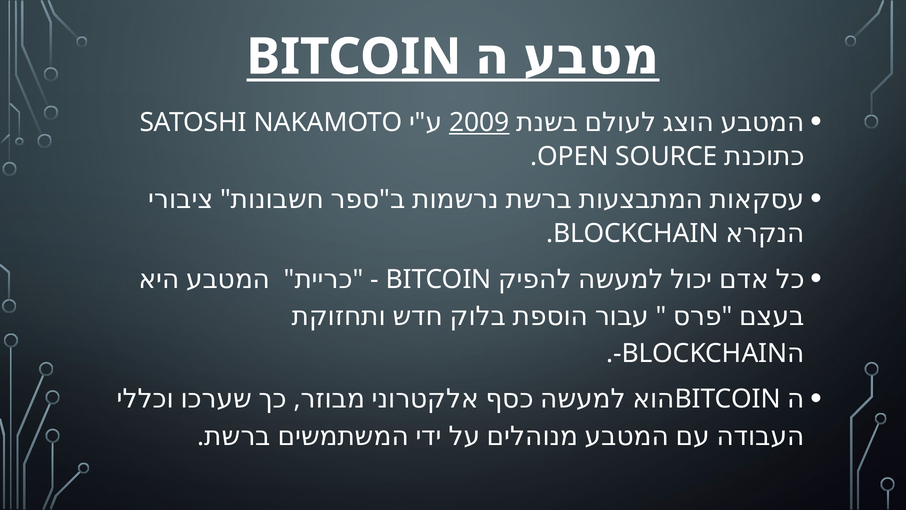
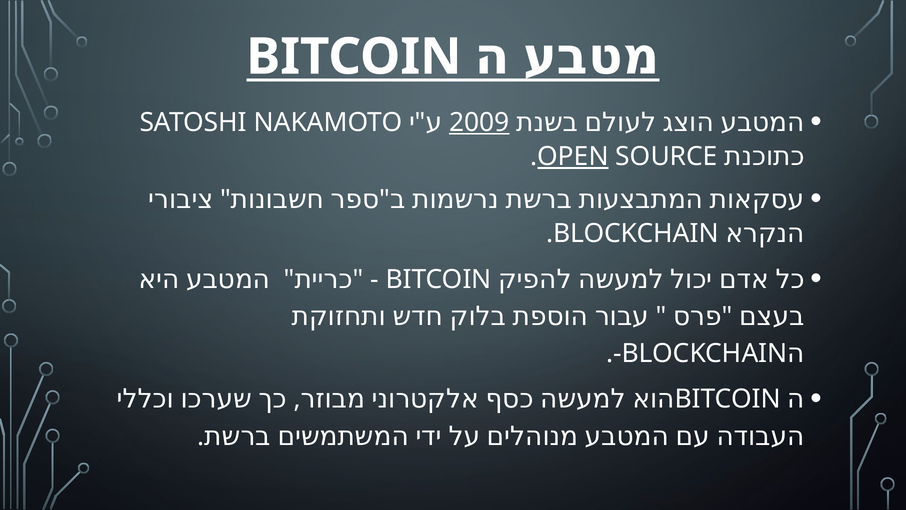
OPEN underline: none -> present
